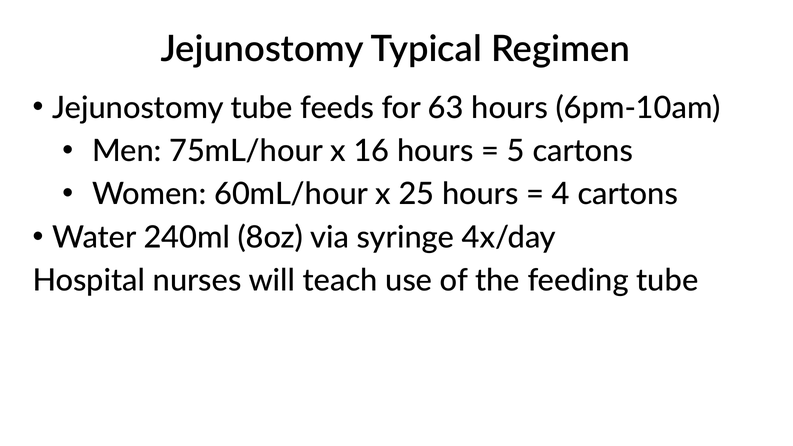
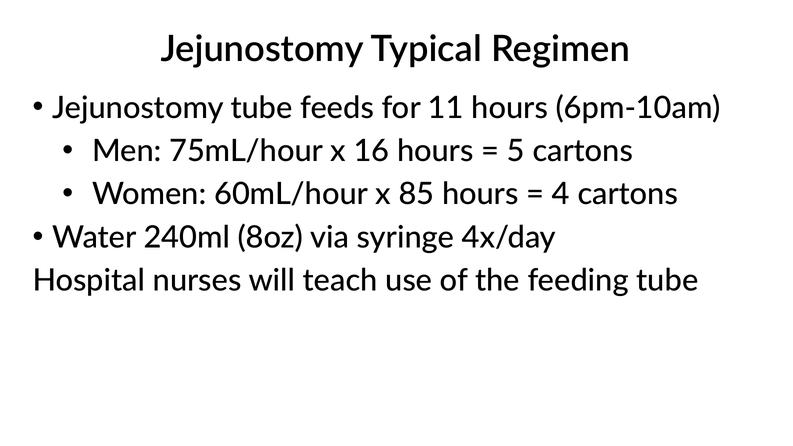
63: 63 -> 11
25: 25 -> 85
